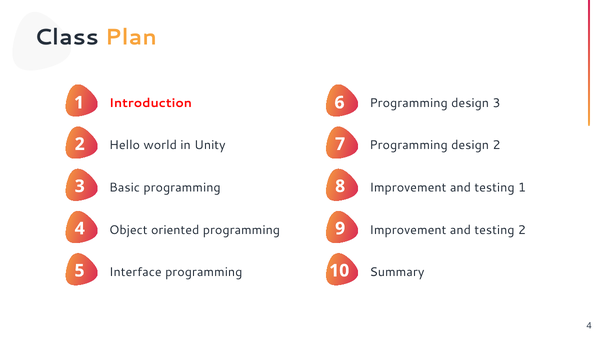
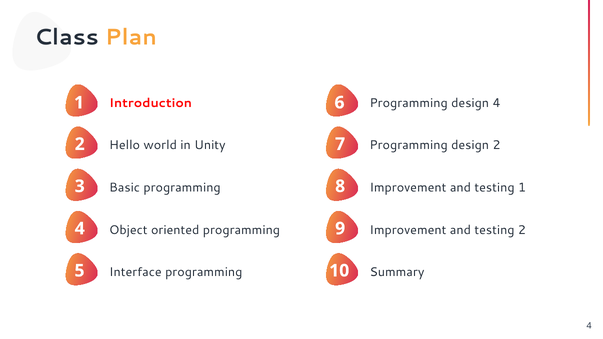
design 3: 3 -> 4
